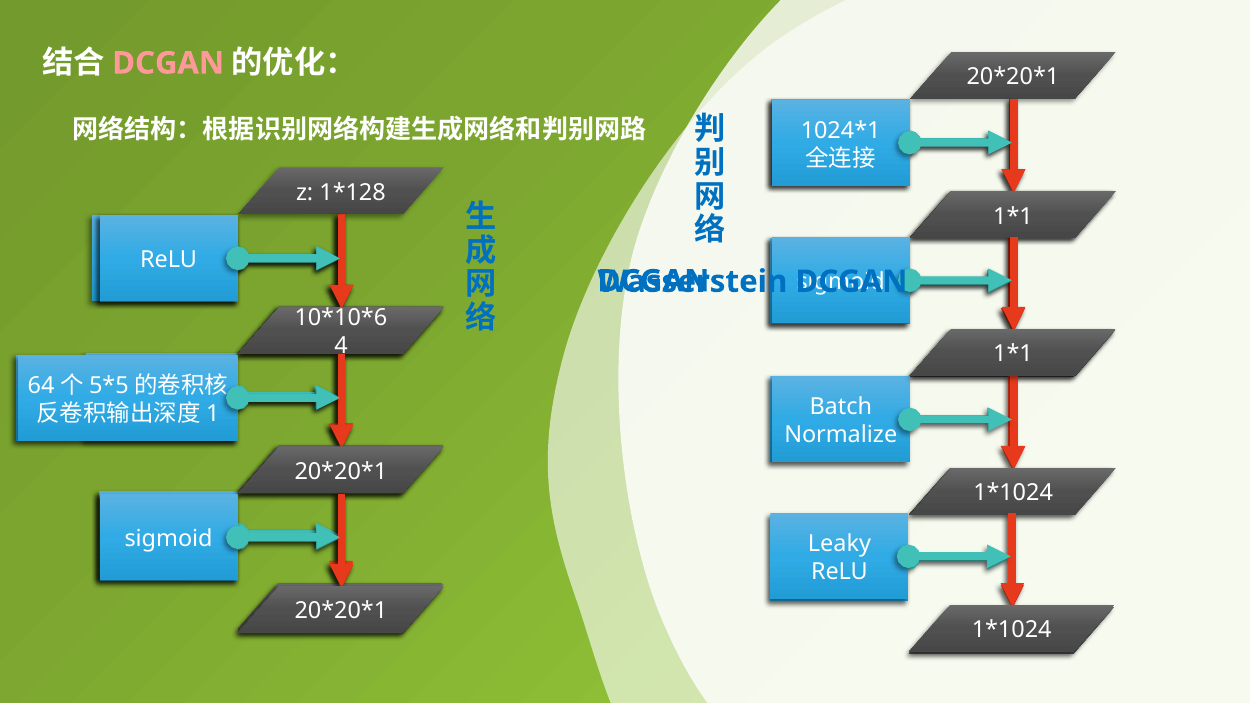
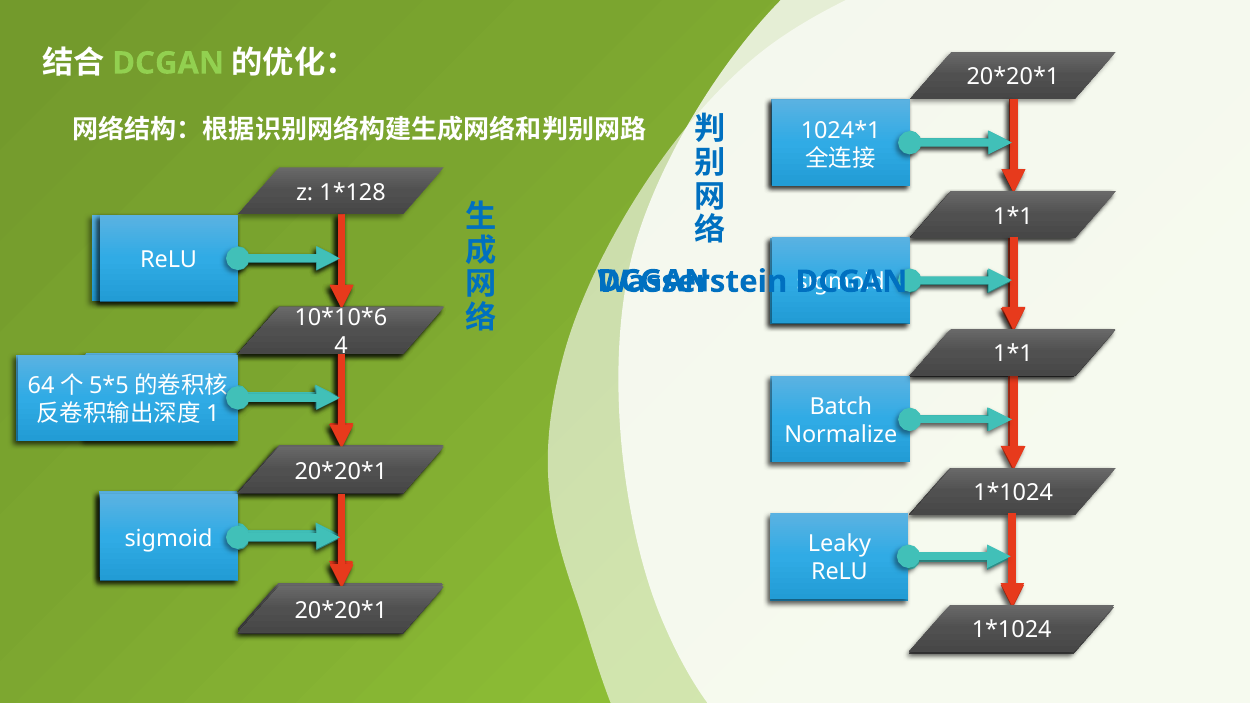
DCGAN at (168, 63) colour: pink -> light green
